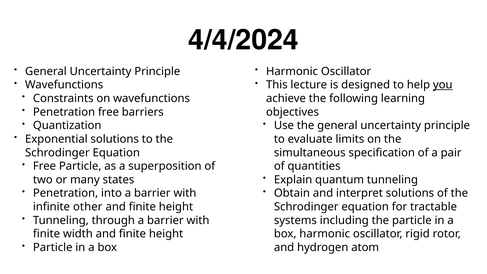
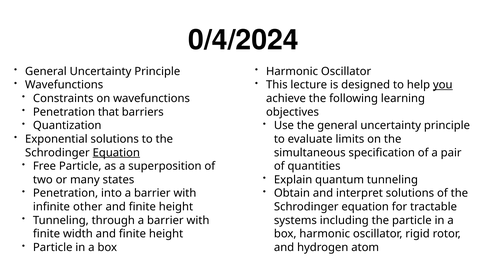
4/4/2024: 4/4/2024 -> 0/4/2024
Penetration free: free -> that
Equation at (116, 153) underline: none -> present
